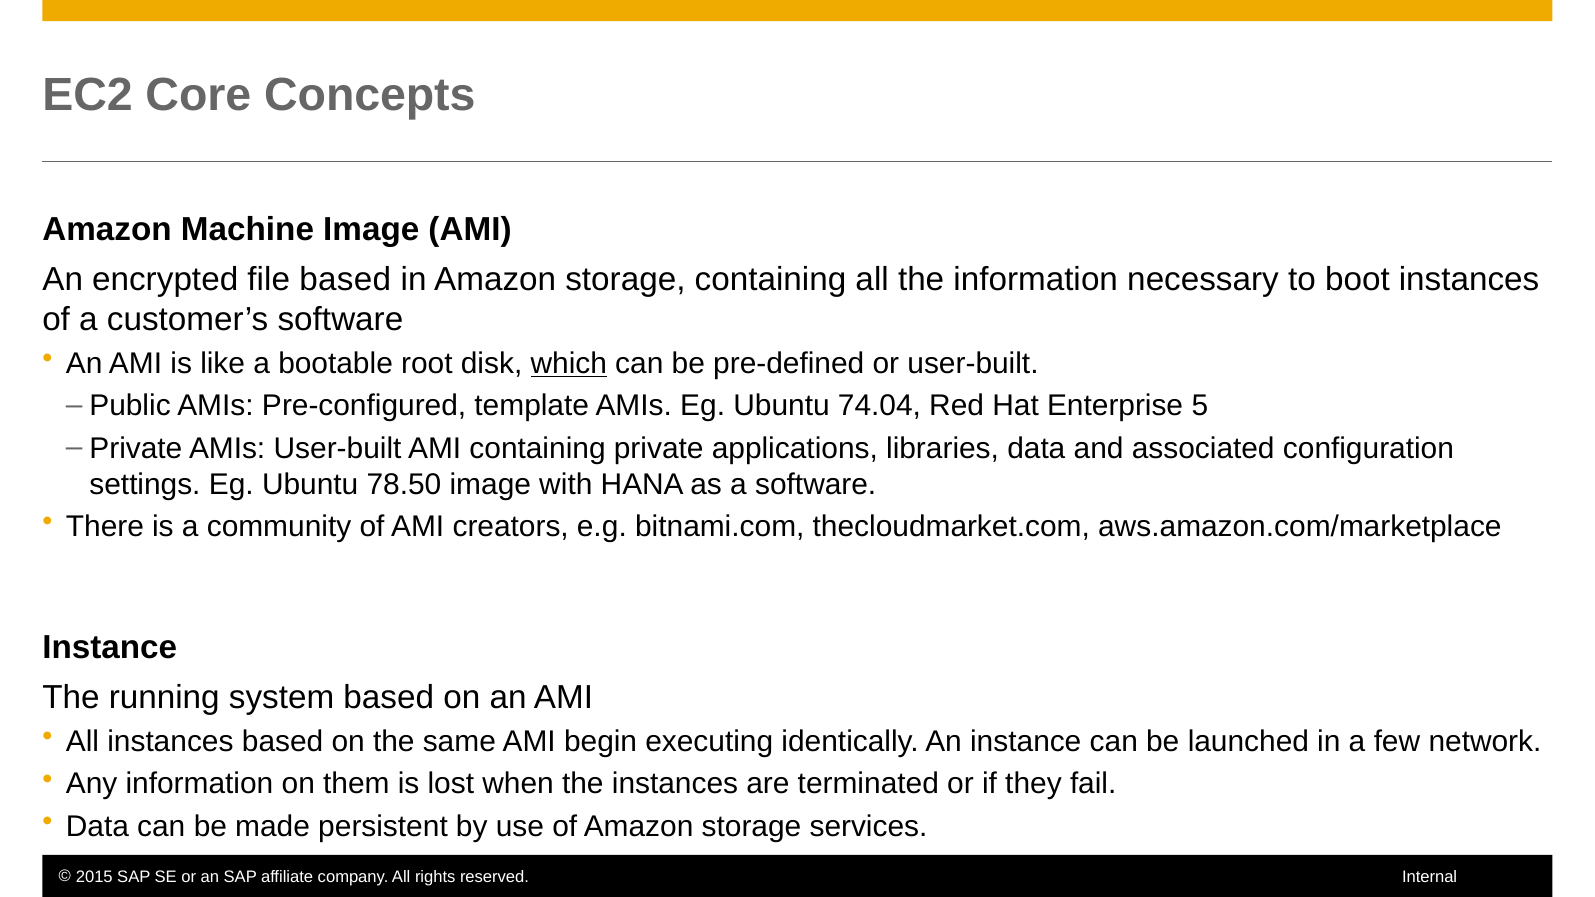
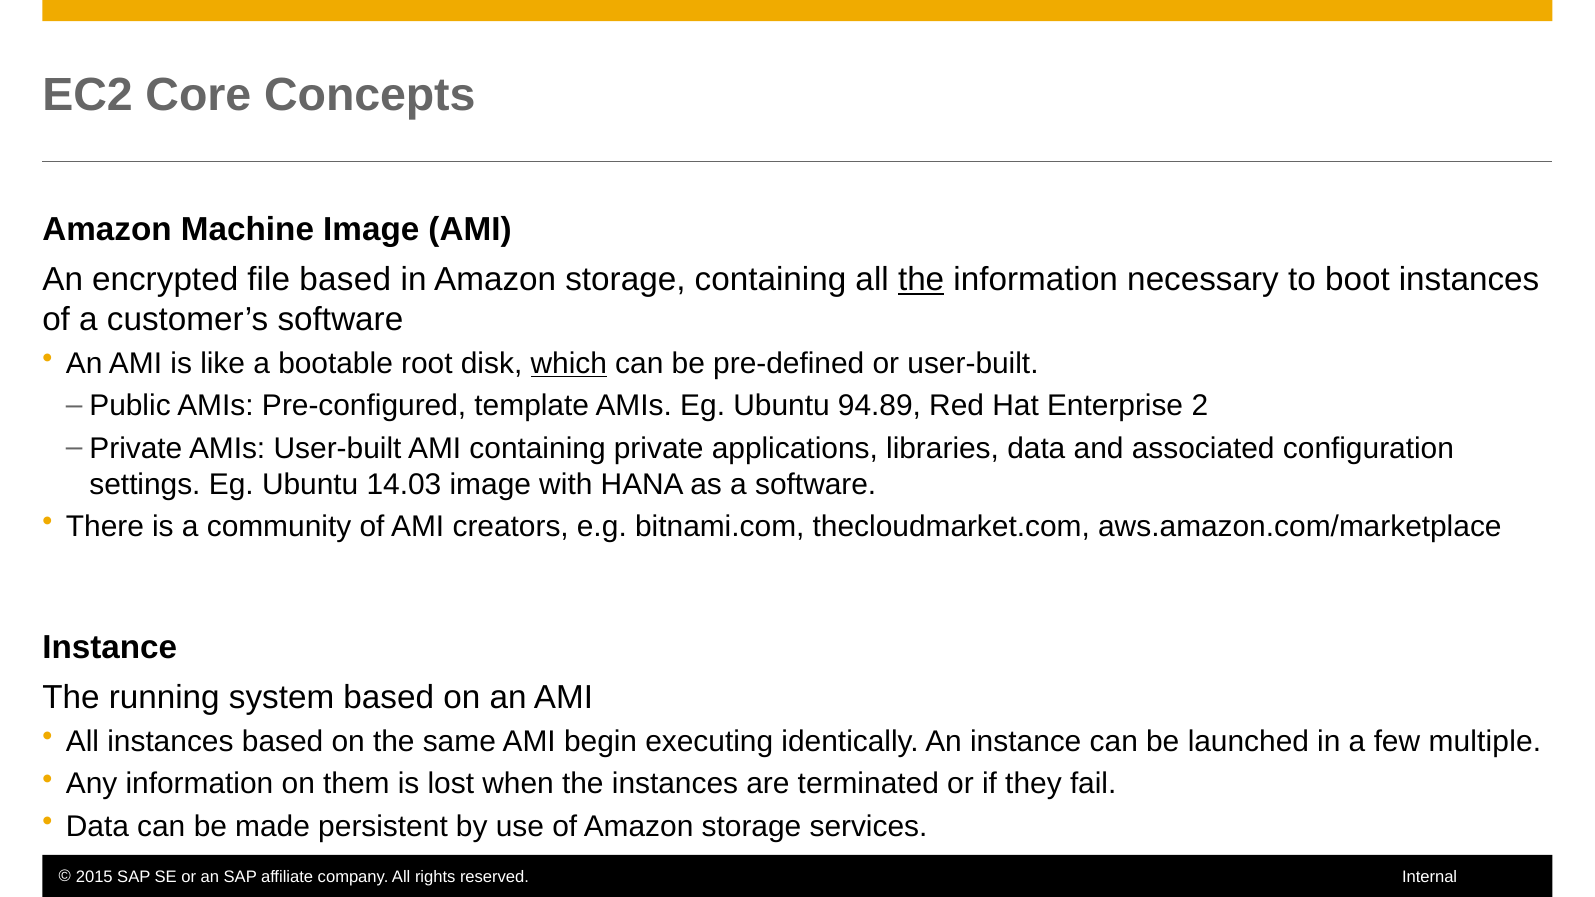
the at (921, 279) underline: none -> present
74.04: 74.04 -> 94.89
5: 5 -> 2
78.50: 78.50 -> 14.03
network: network -> multiple
